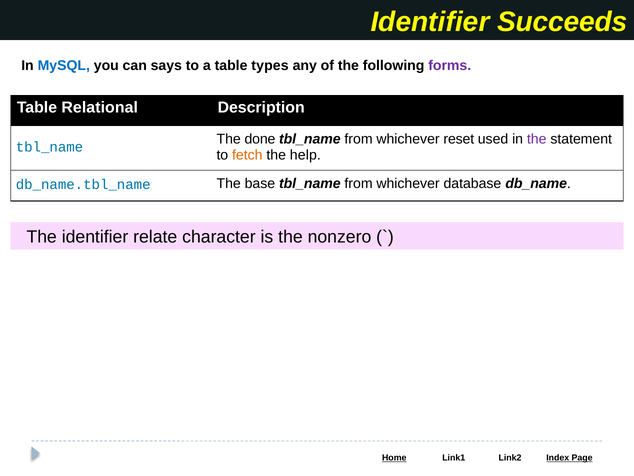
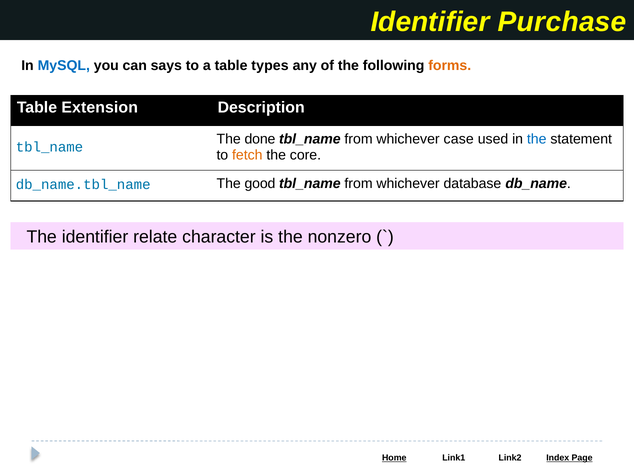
Succeeds: Succeeds -> Purchase
forms colour: purple -> orange
Relational: Relational -> Extension
reset: reset -> case
the at (537, 139) colour: purple -> blue
help: help -> core
base: base -> good
